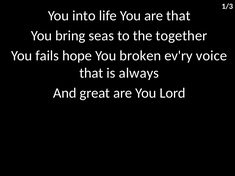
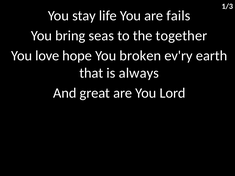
into: into -> stay
are that: that -> fails
fails: fails -> love
voice: voice -> earth
